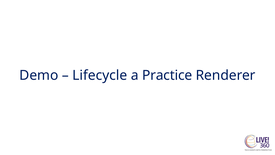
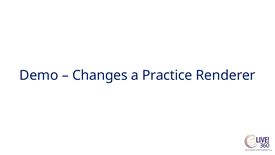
Lifecycle: Lifecycle -> Changes
